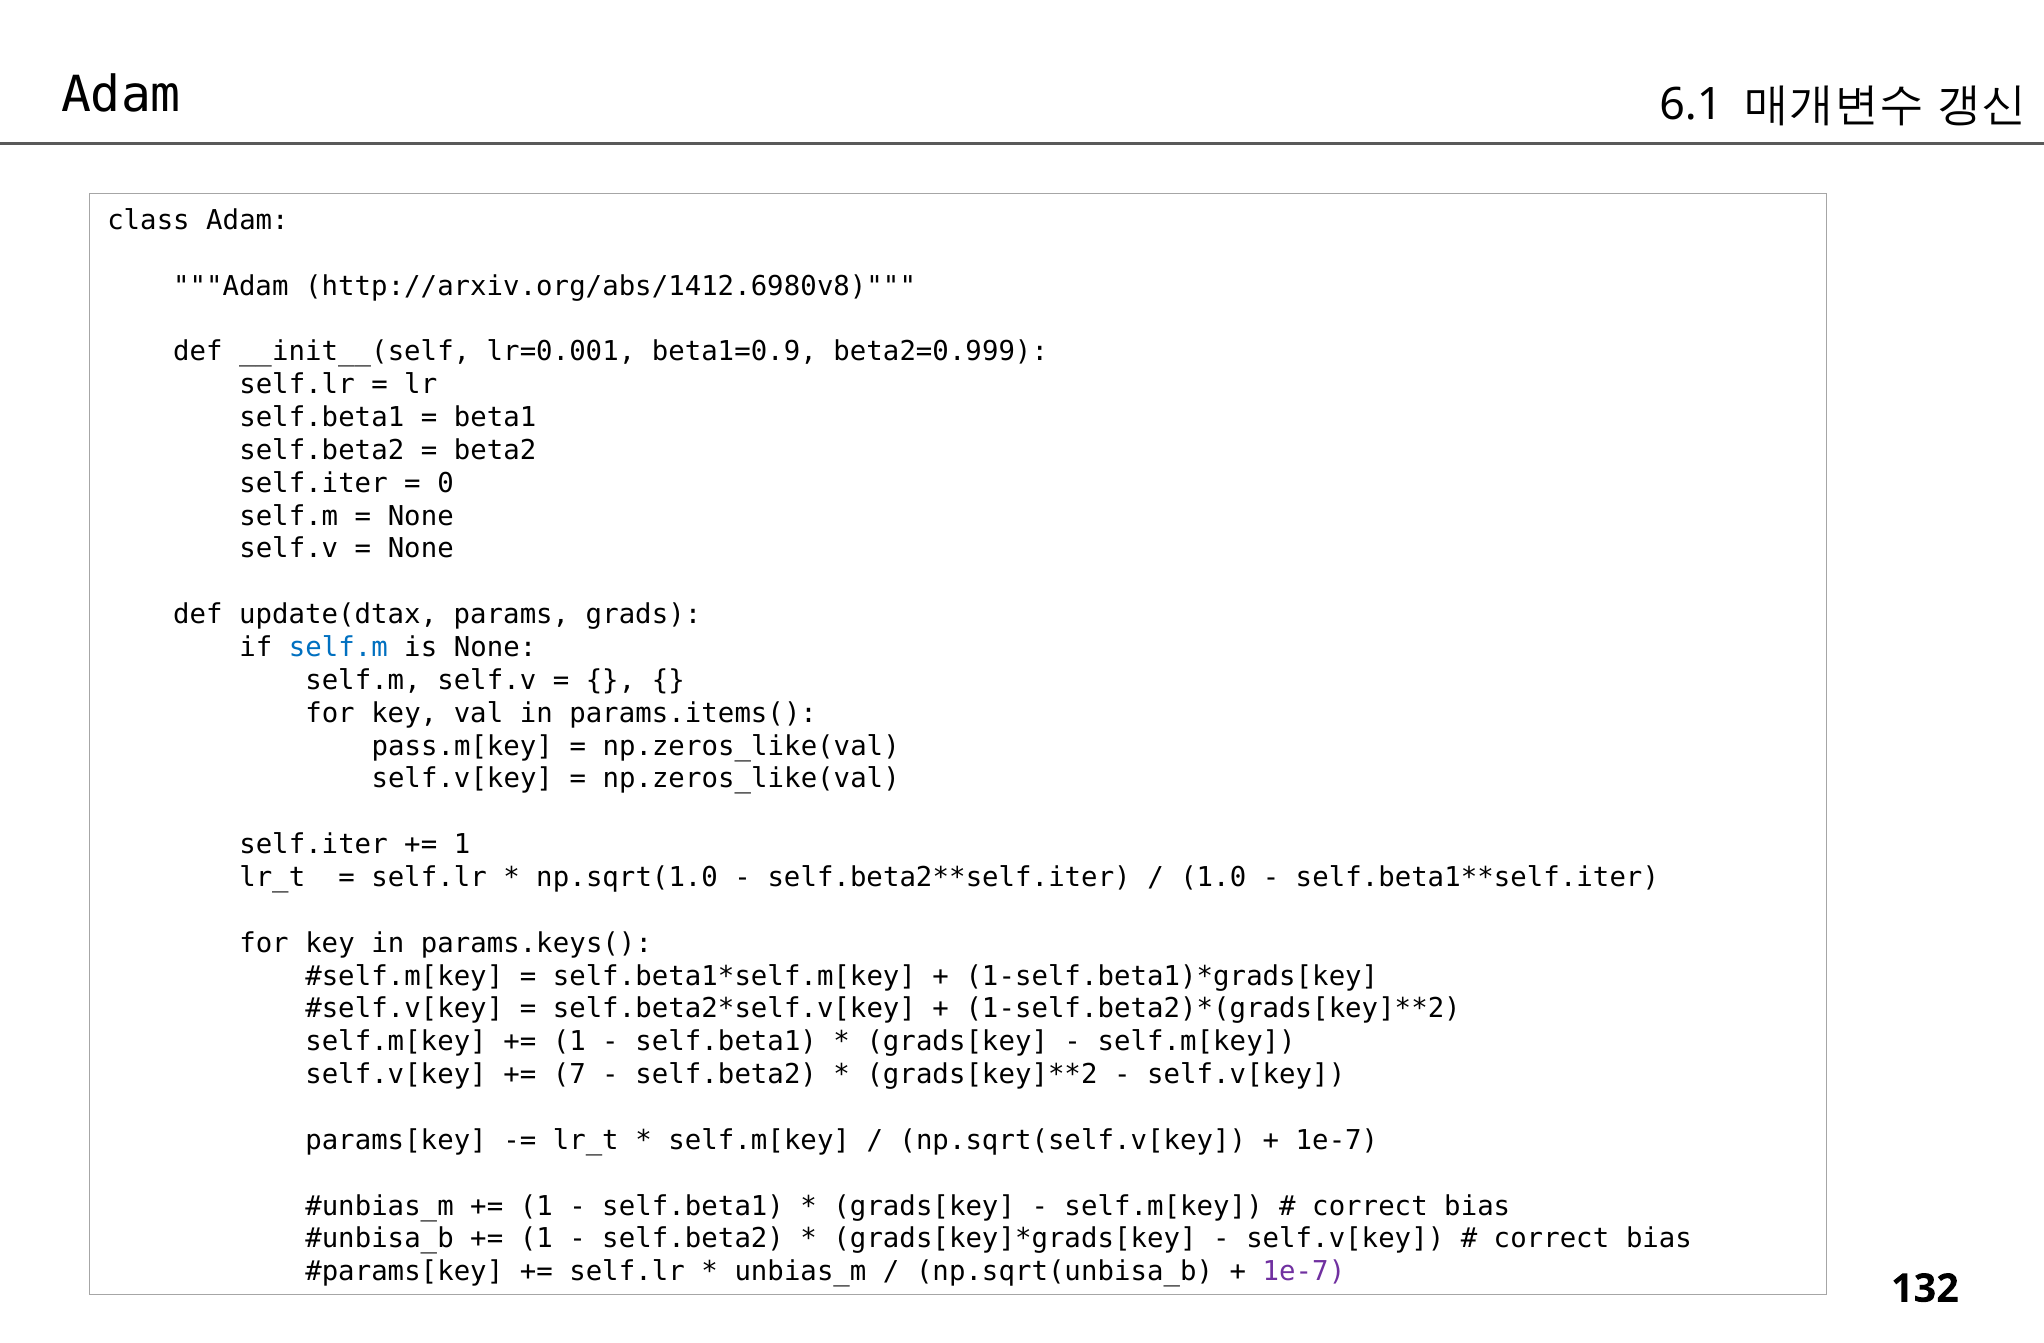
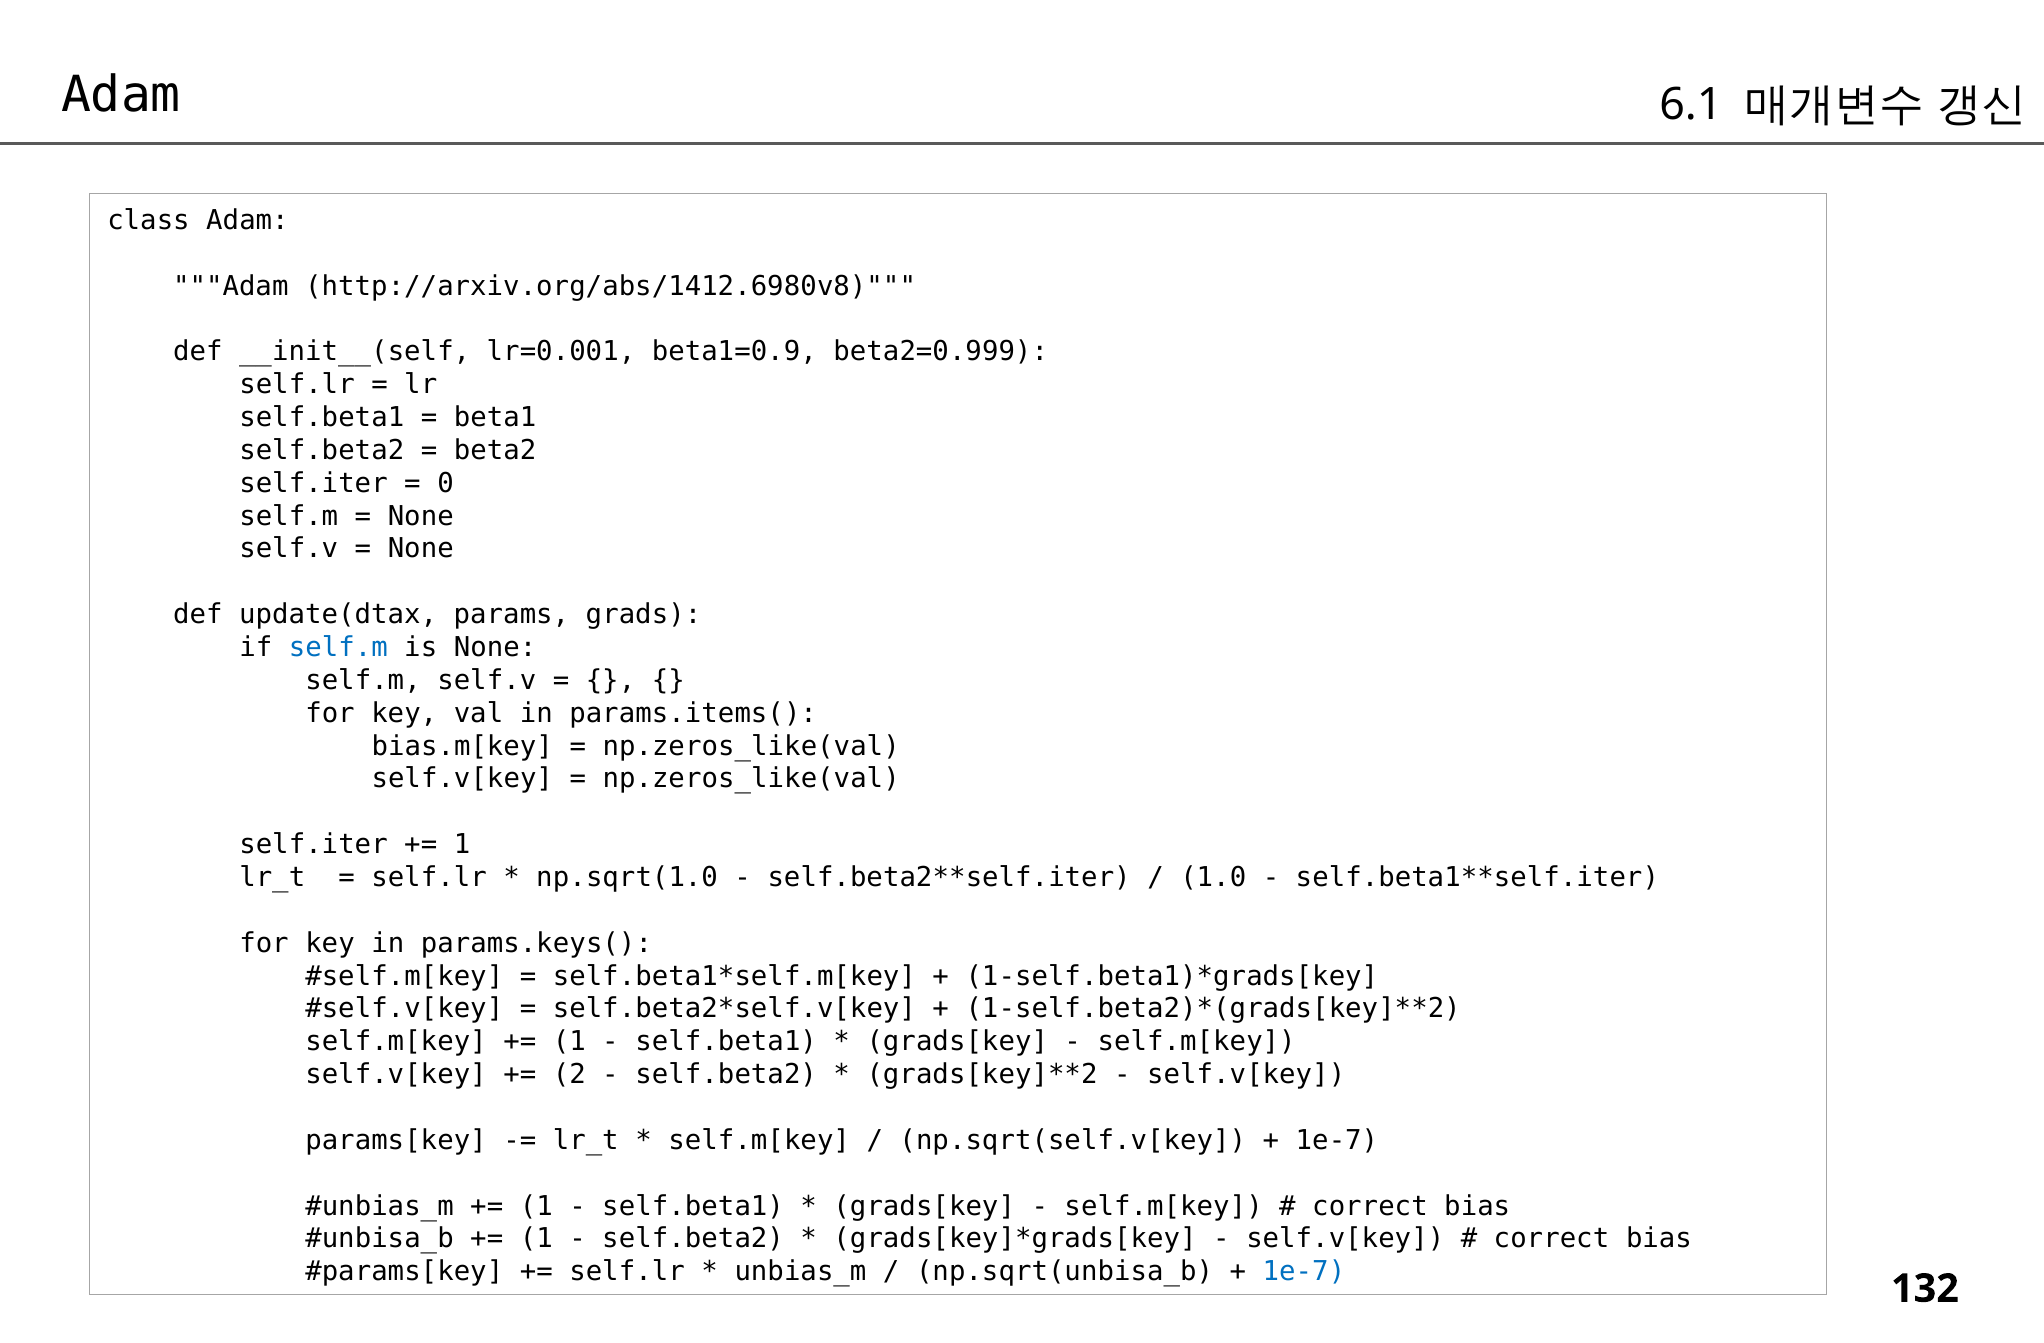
pass.m[key: pass.m[key -> bias.m[key
7: 7 -> 2
1e-7 at (1304, 1271) colour: purple -> blue
